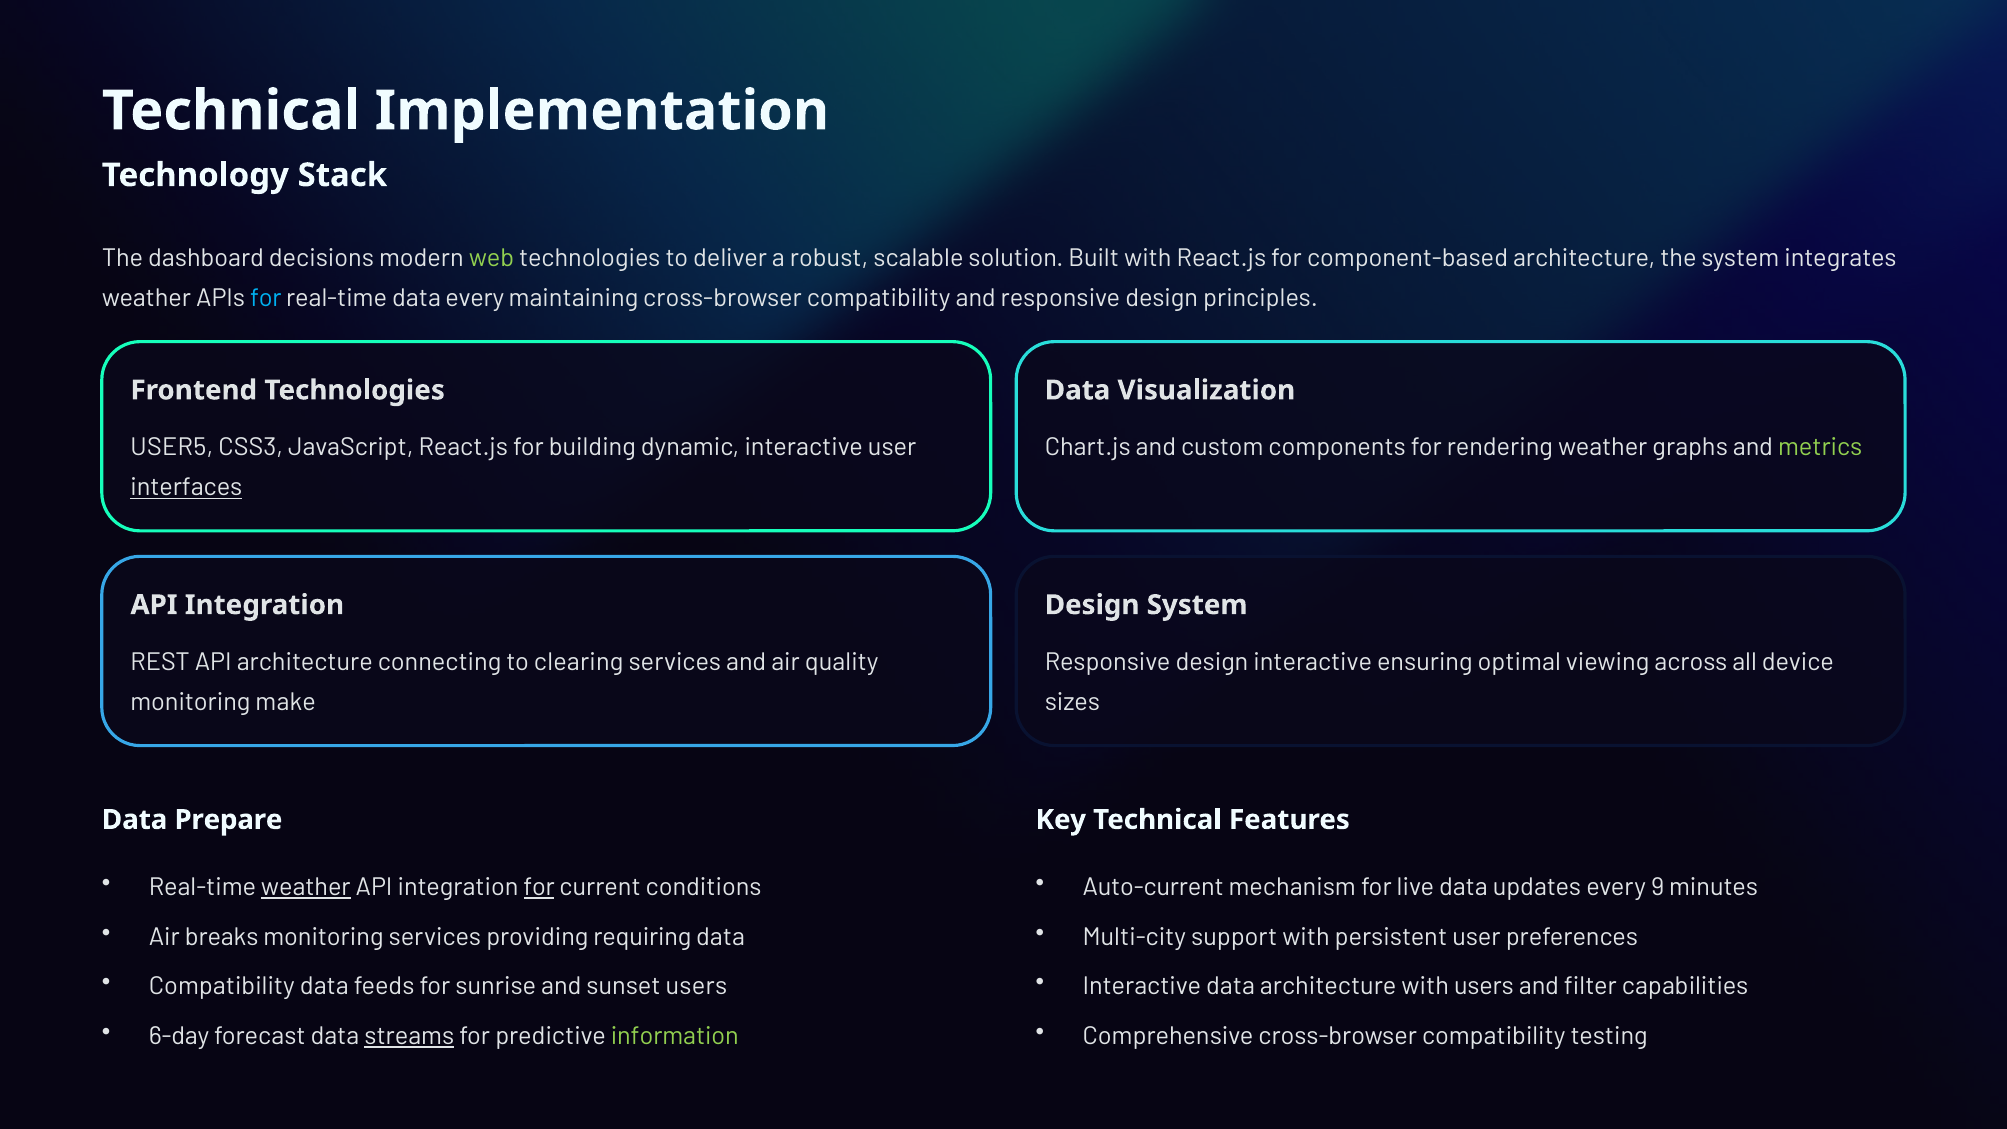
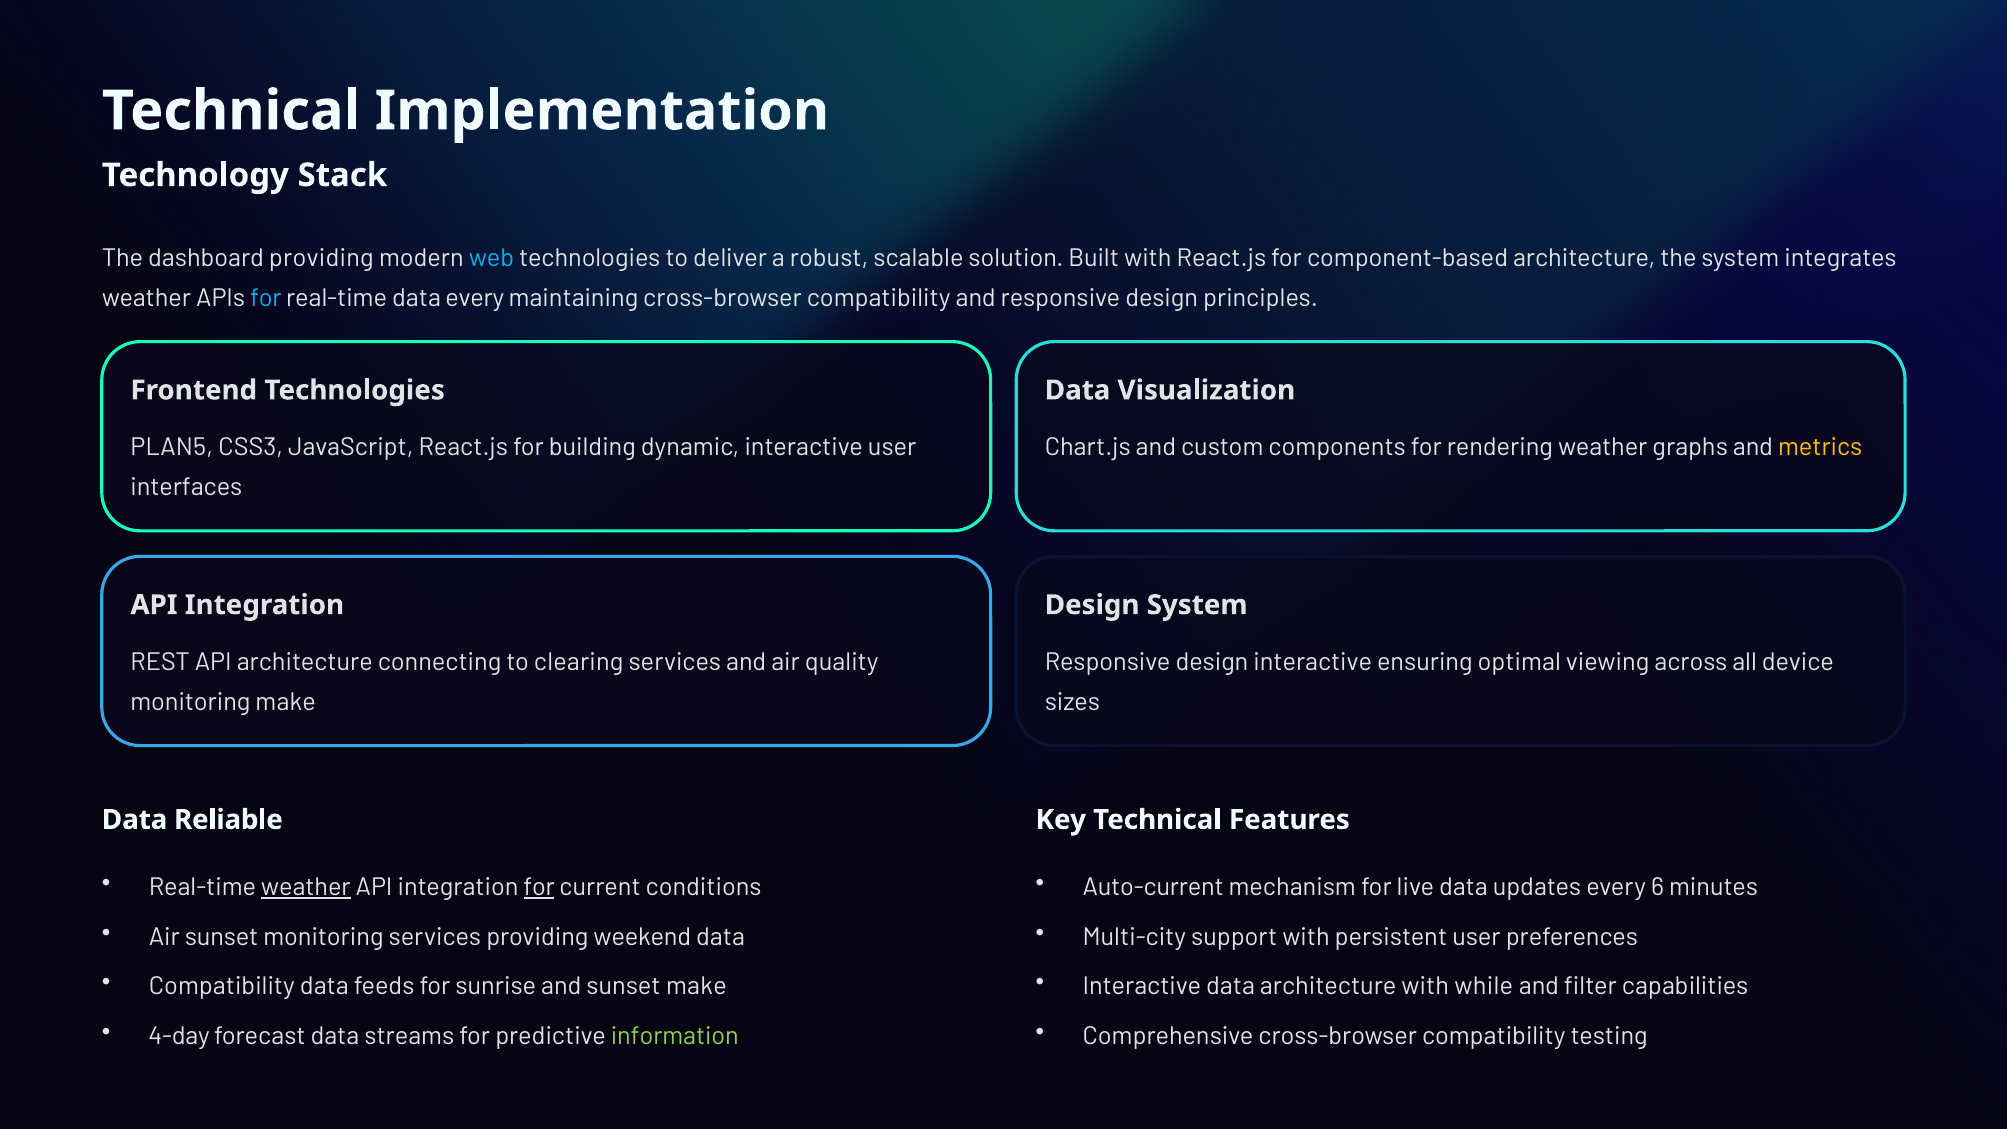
dashboard decisions: decisions -> providing
web colour: light green -> light blue
USER5: USER5 -> PLAN5
metrics colour: light green -> yellow
interfaces underline: present -> none
Prepare: Prepare -> Reliable
9: 9 -> 6
Air breaks: breaks -> sunset
requiring: requiring -> weekend
sunset users: users -> make
with users: users -> while
6-day: 6-day -> 4-day
streams underline: present -> none
